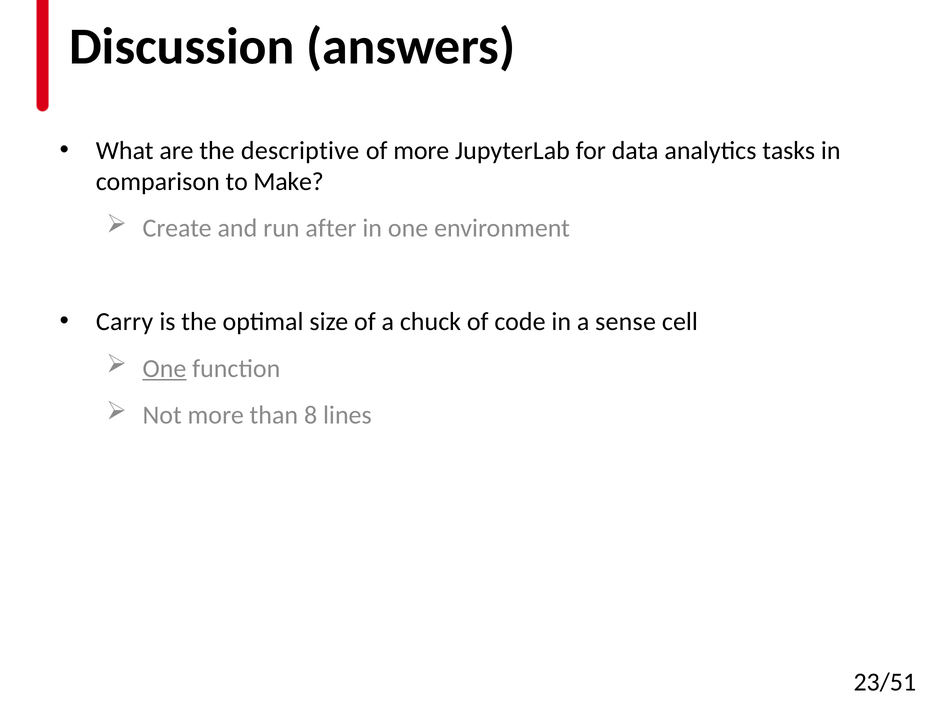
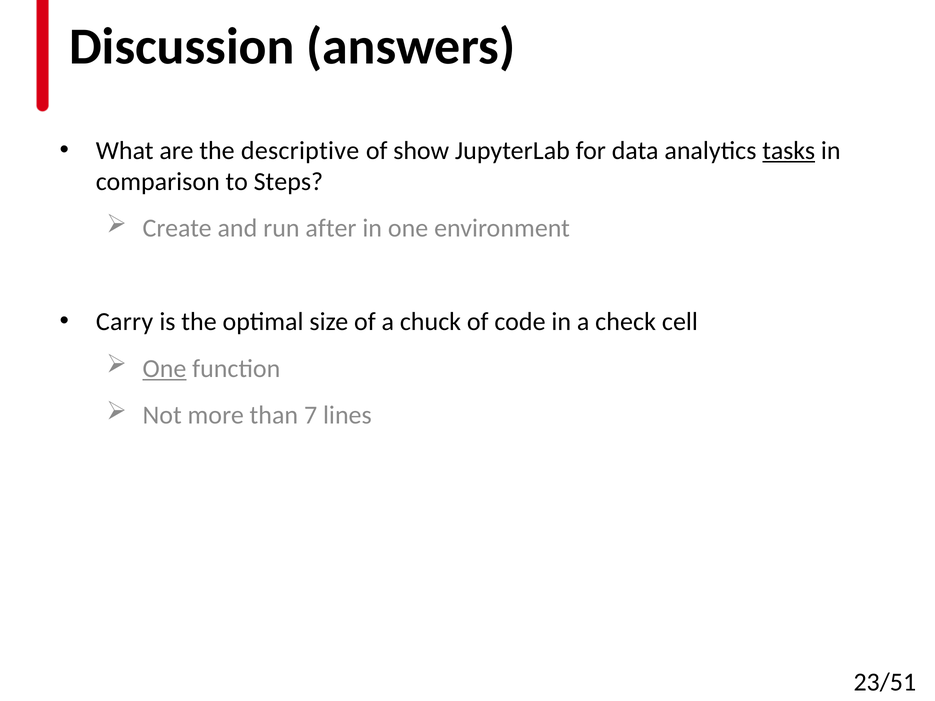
of more: more -> show
tasks underline: none -> present
Make: Make -> Steps
sense: sense -> check
8: 8 -> 7
